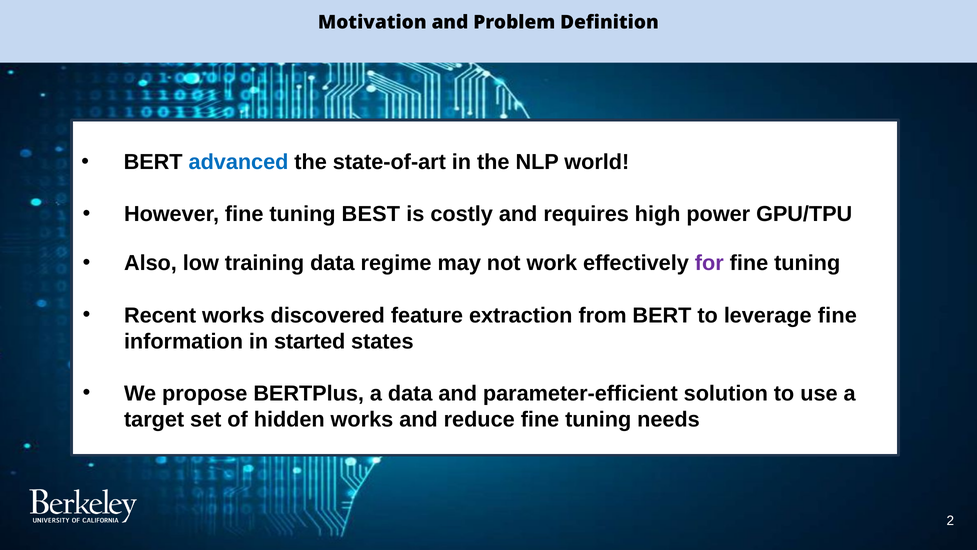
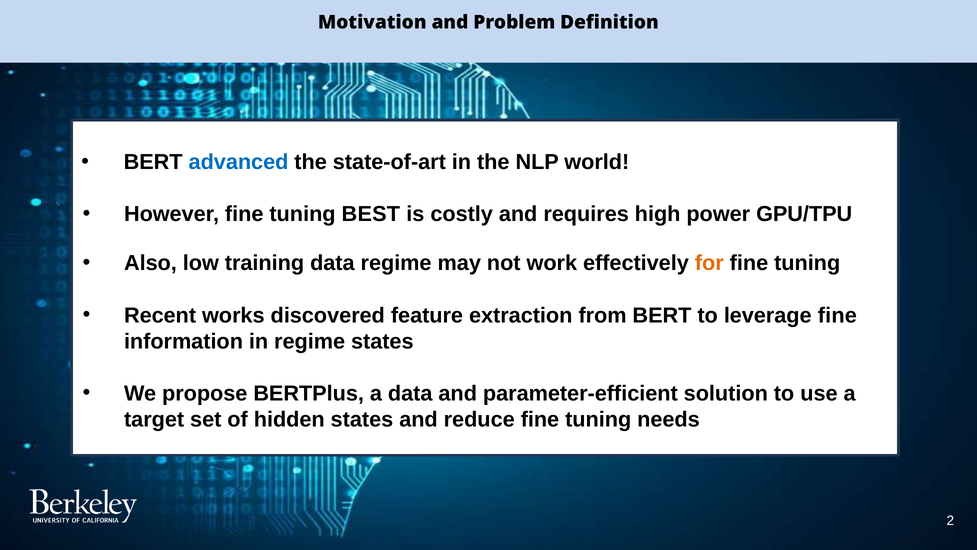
for colour: purple -> orange
in started: started -> regime
hidden works: works -> states
